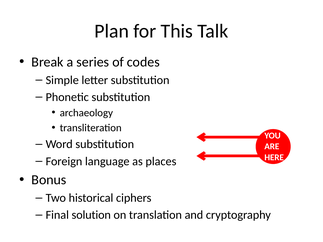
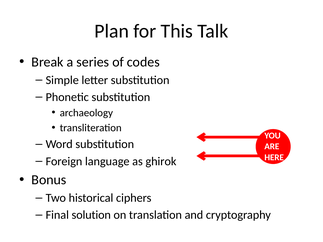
places: places -> ghirok
